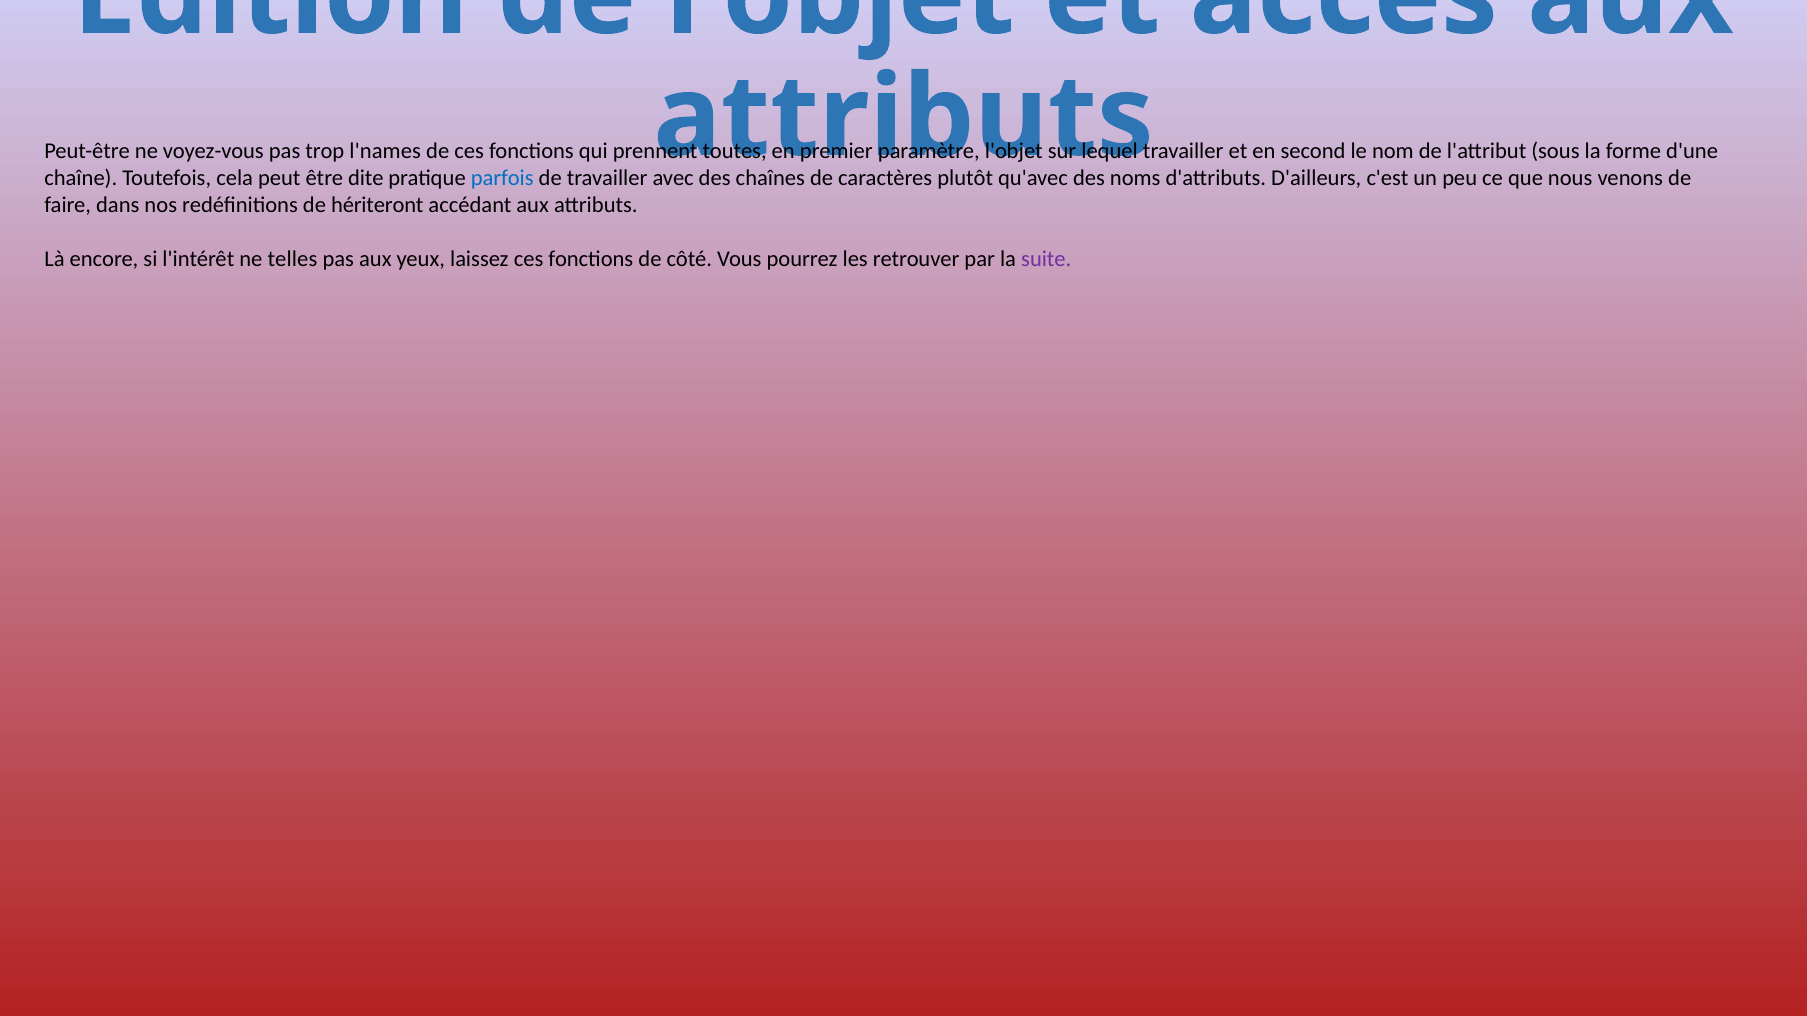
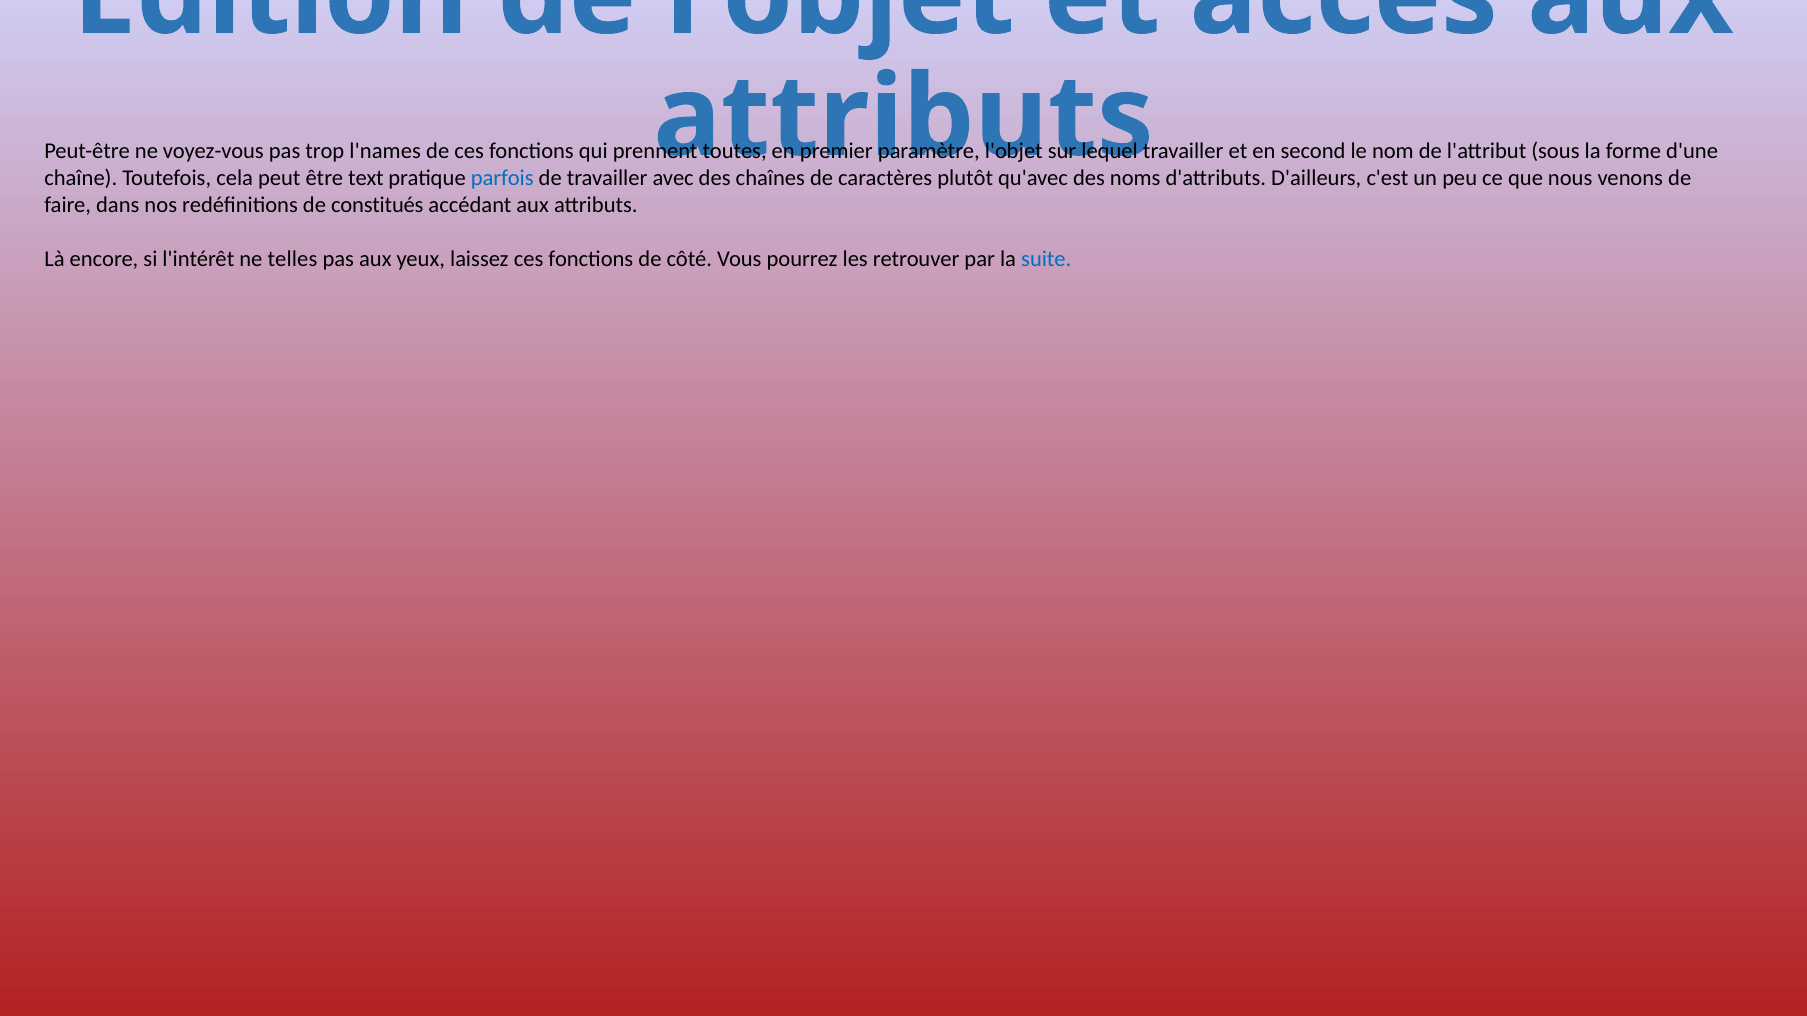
dite: dite -> text
hériteront: hériteront -> constitués
suite colour: purple -> blue
